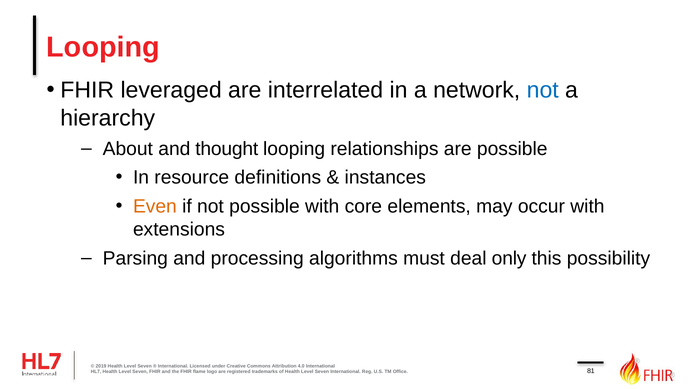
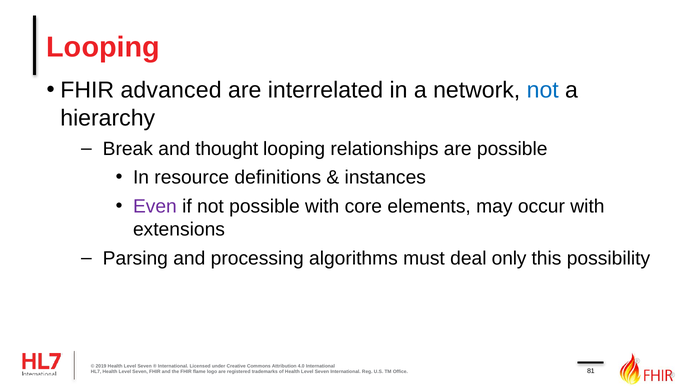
leveraged: leveraged -> advanced
About: About -> Break
Even colour: orange -> purple
